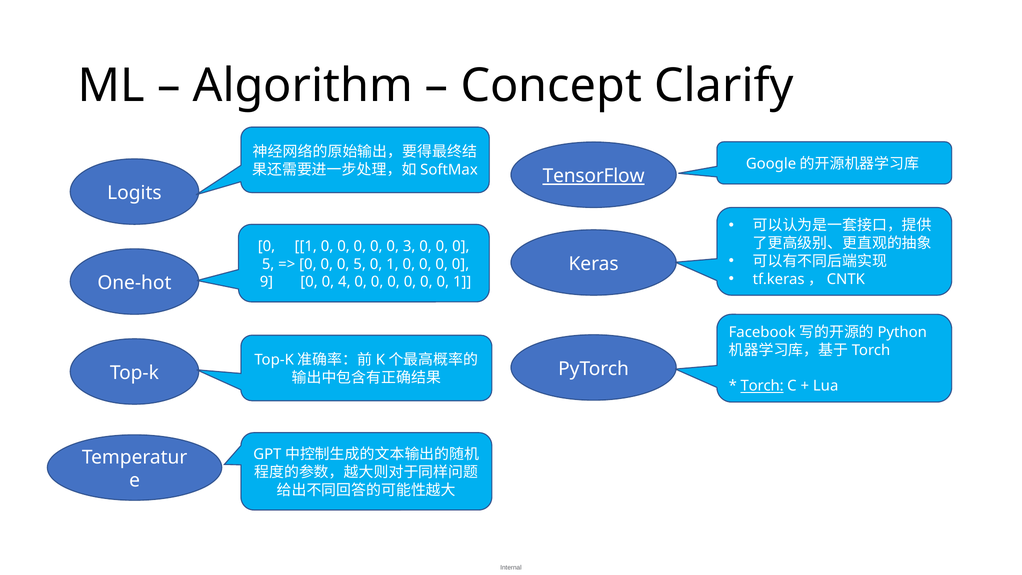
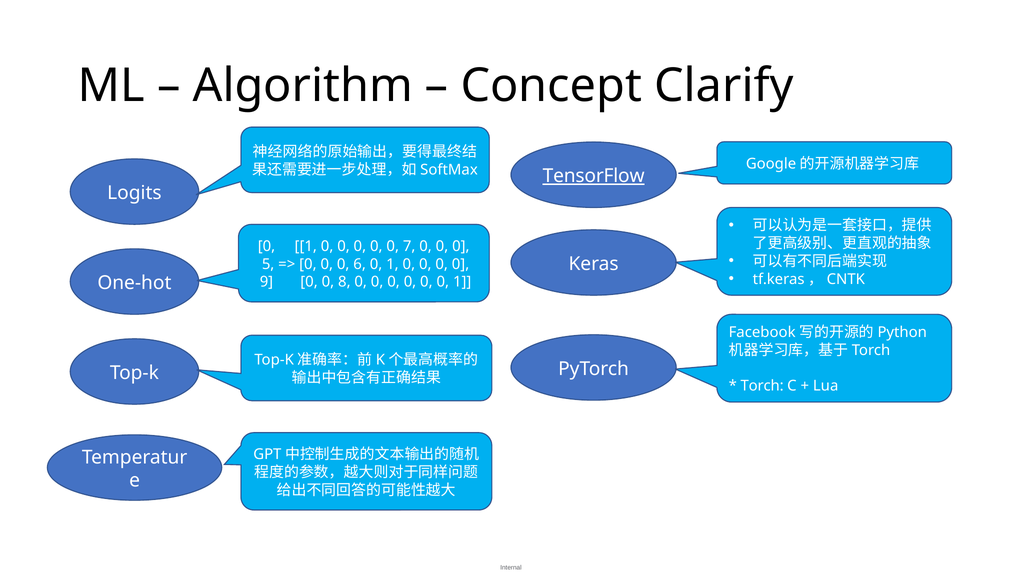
3: 3 -> 7
5 at (360, 264): 5 -> 6
4: 4 -> 8
Torch underline: present -> none
